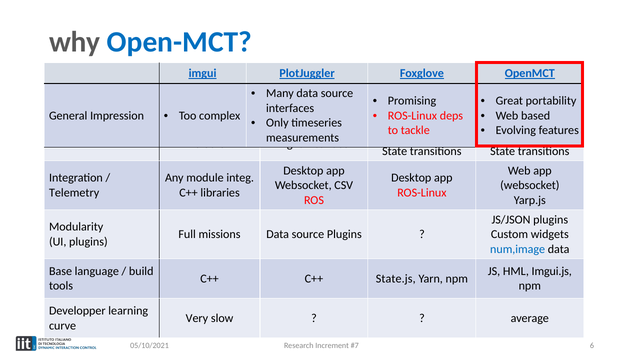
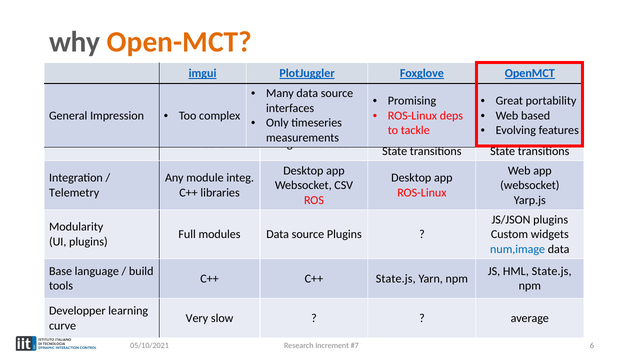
Open-MCT colour: blue -> orange
Full missions: missions -> modules
HML Imgui.js: Imgui.js -> State.js
